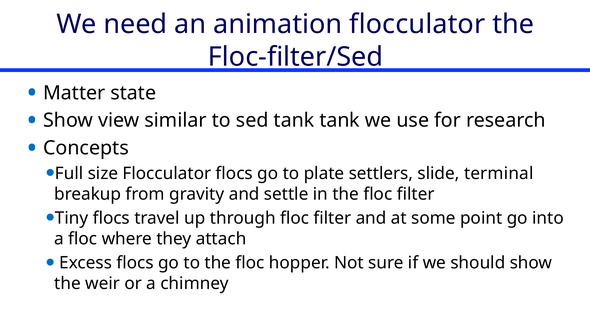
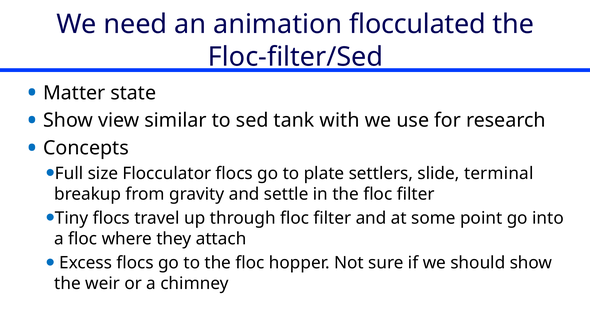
animation flocculator: flocculator -> flocculated
tank tank: tank -> with
